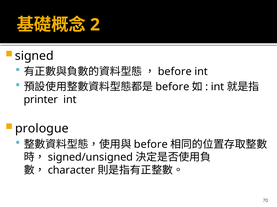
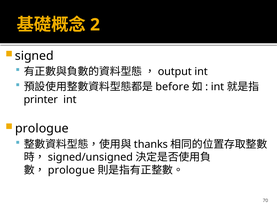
before at (175, 72): before -> output
before at (151, 145): before -> thanks
character at (72, 171): character -> prologue
